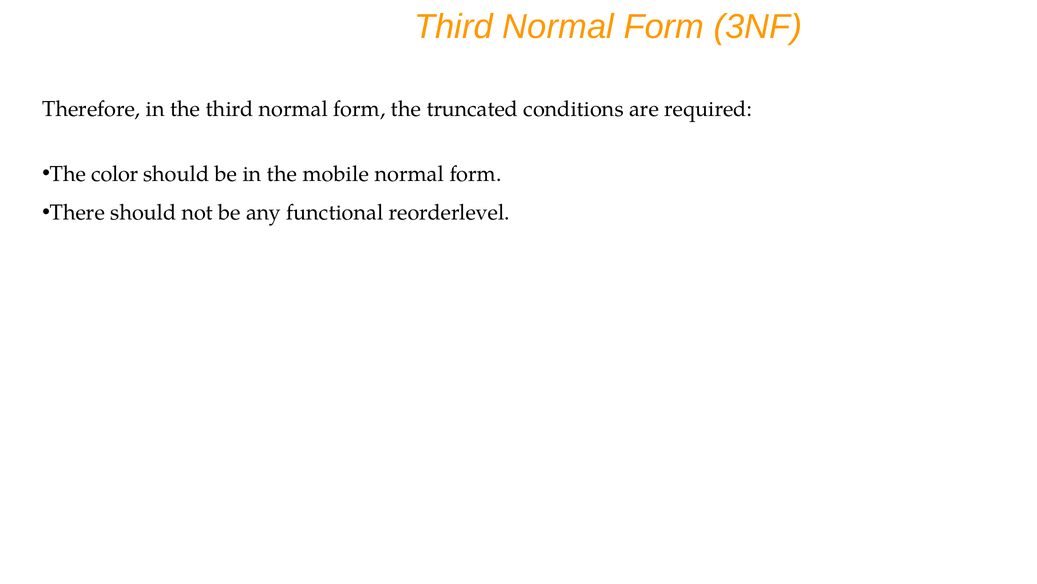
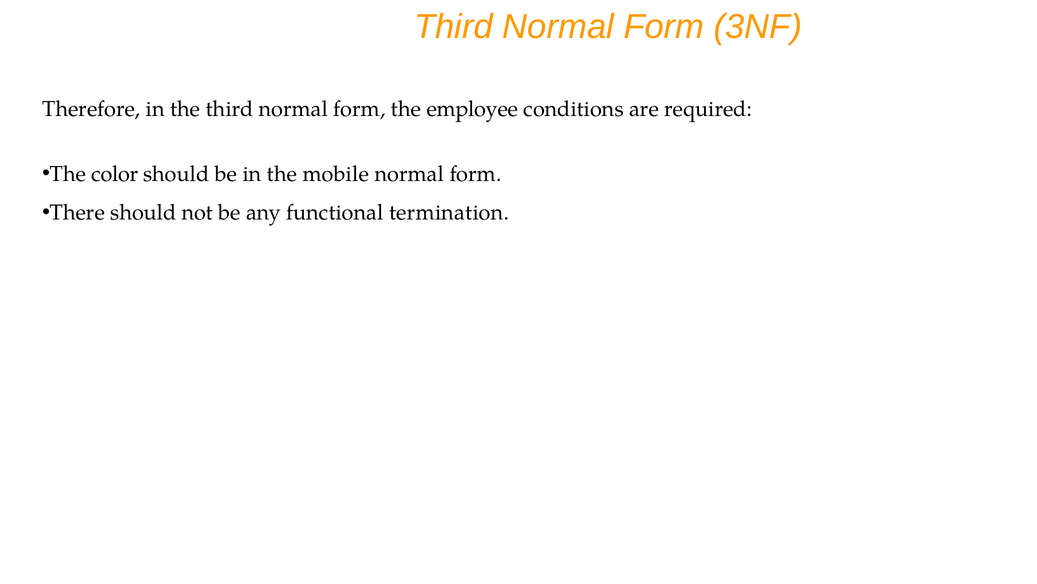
truncated: truncated -> employee
reorderlevel: reorderlevel -> termination
